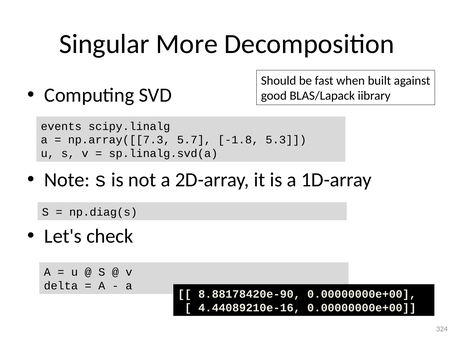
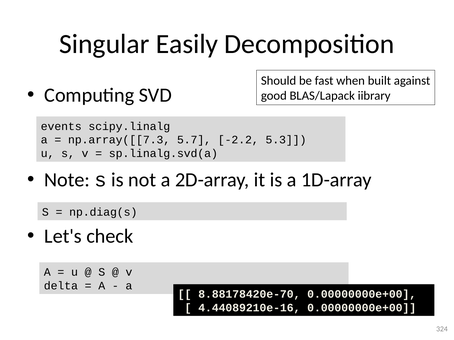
More: More -> Easily
-1.8: -1.8 -> -2.2
8.88178420e-90: 8.88178420e-90 -> 8.88178420e-70
